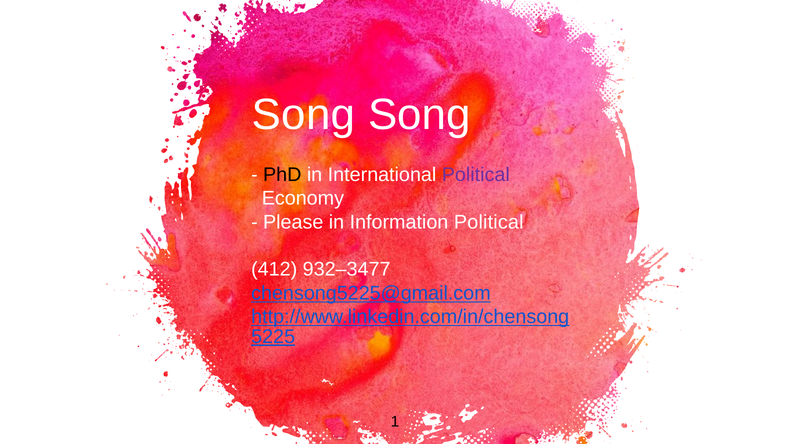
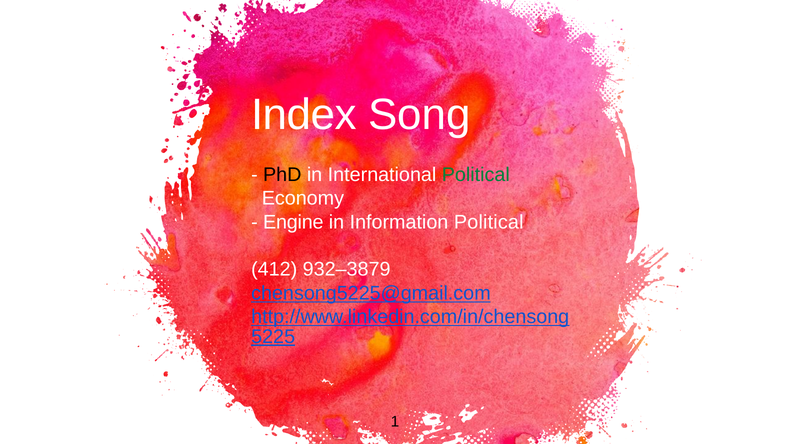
Song at (303, 115): Song -> Index
Political at (476, 175) colour: purple -> green
Please: Please -> Engine
932–3477: 932–3477 -> 932–3879
